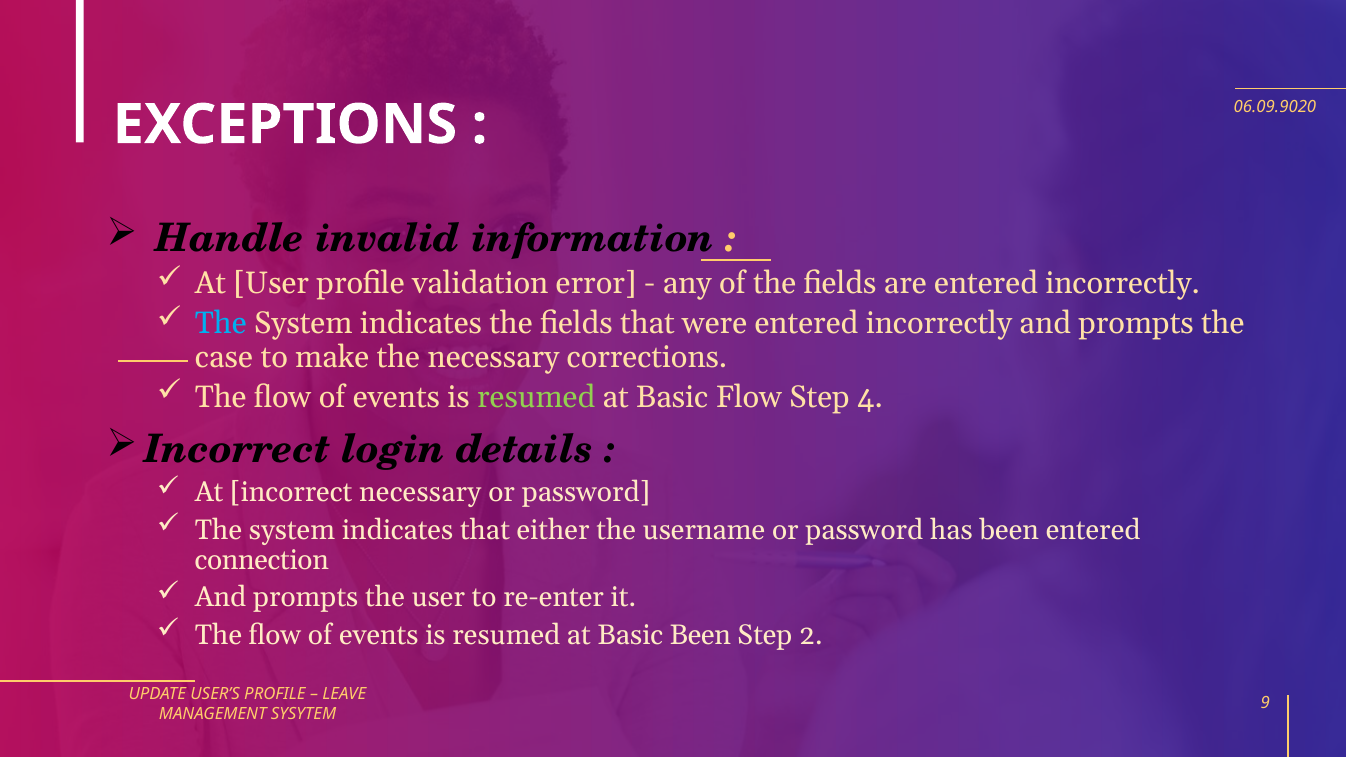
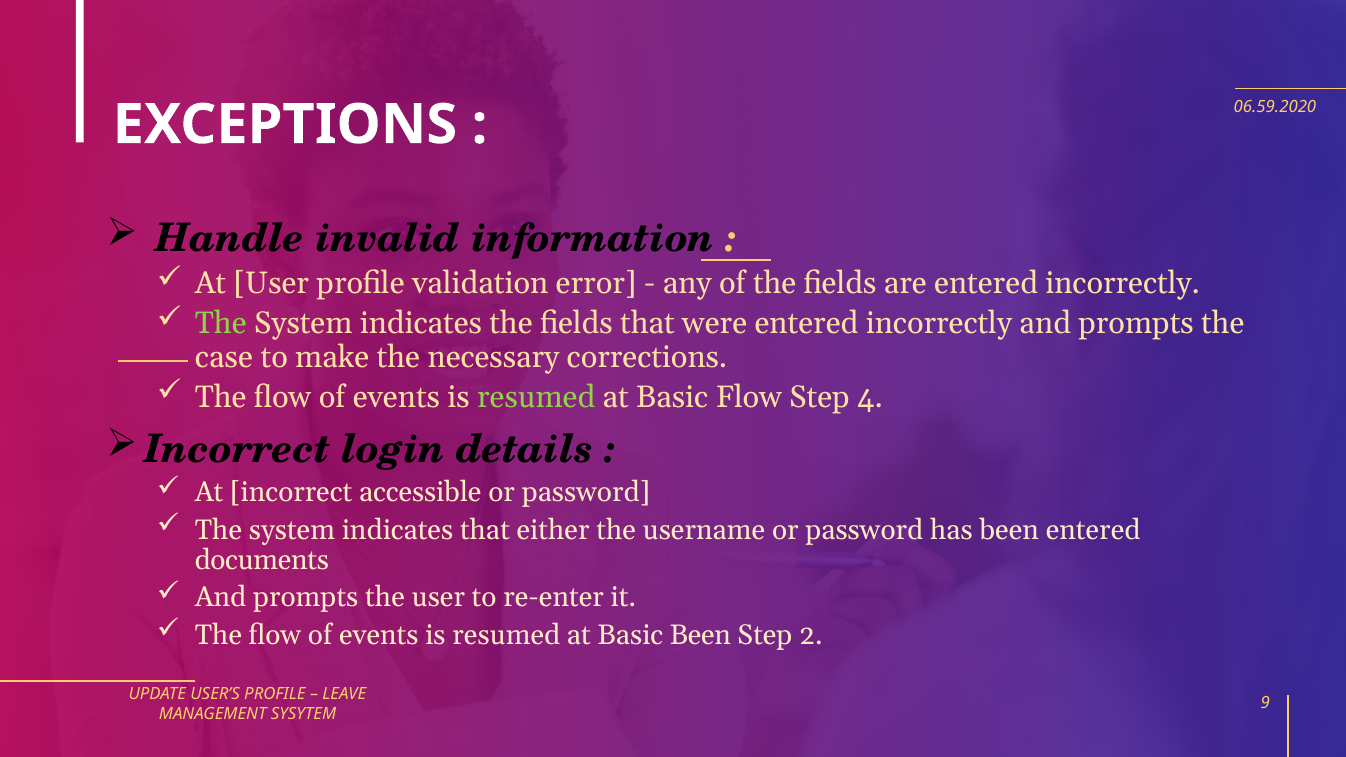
06.09.9020: 06.09.9020 -> 06.59.2020
The at (221, 324) colour: light blue -> light green
incorrect necessary: necessary -> accessible
connection: connection -> documents
